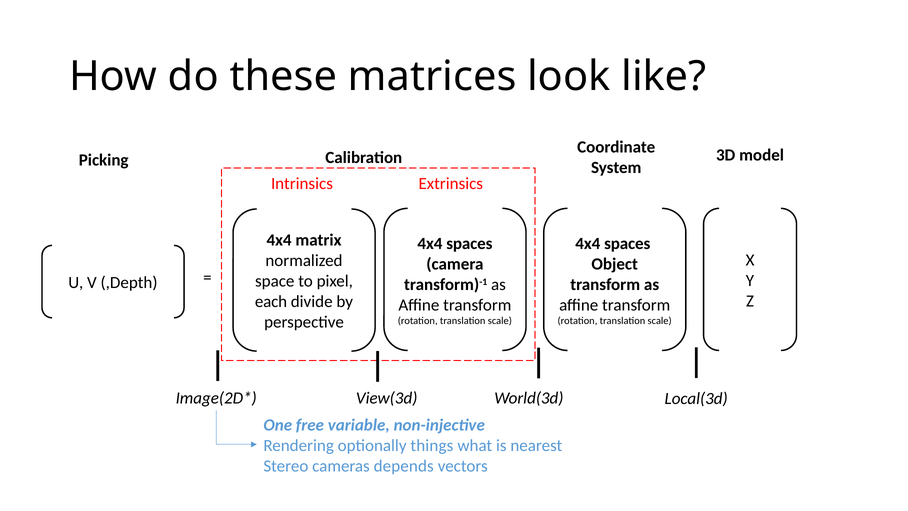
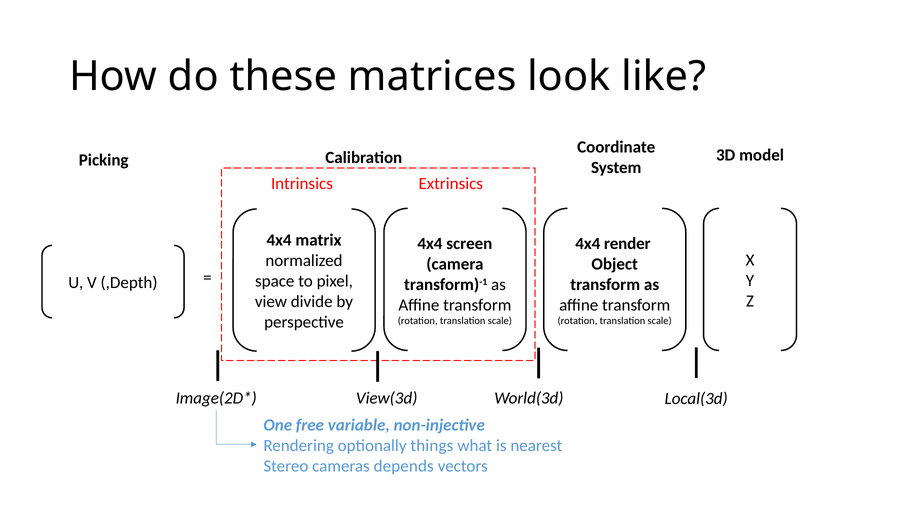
spaces at (469, 244): spaces -> screen
spaces at (627, 244): spaces -> render
each: each -> view
